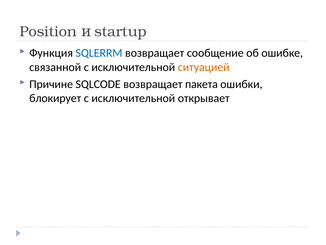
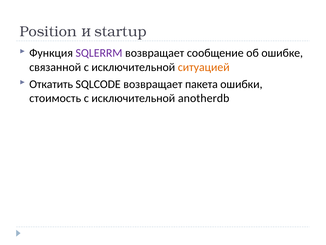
SQLERRM colour: blue -> purple
Причине: Причине -> Откатить
блокирует: блокирует -> стоимость
открывает: открывает -> anotherdb
